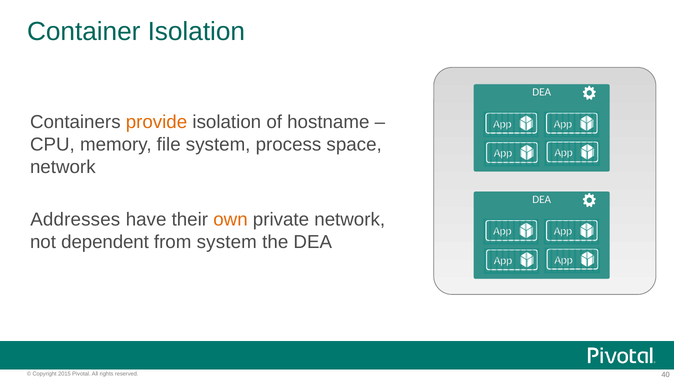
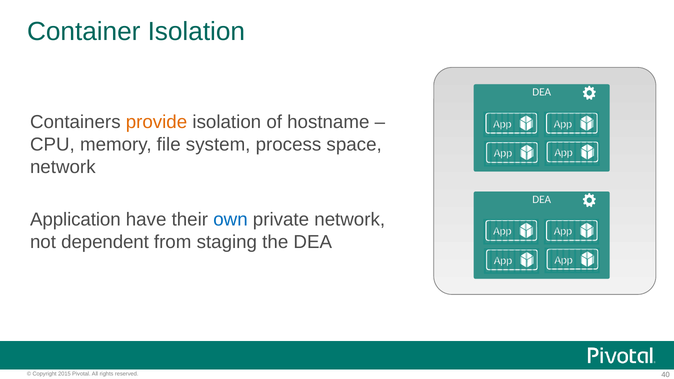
Addresses: Addresses -> Application
own colour: orange -> blue
from system: system -> staging
